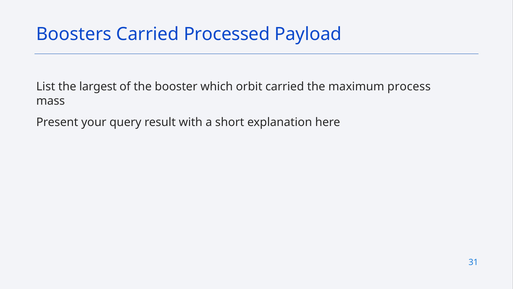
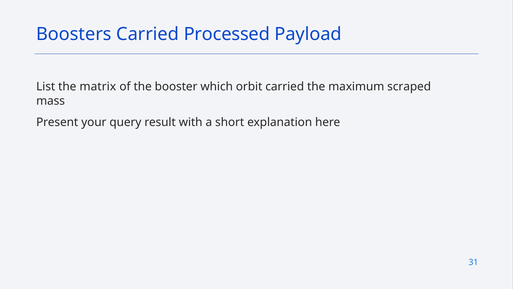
largest: largest -> matrix
process: process -> scraped
